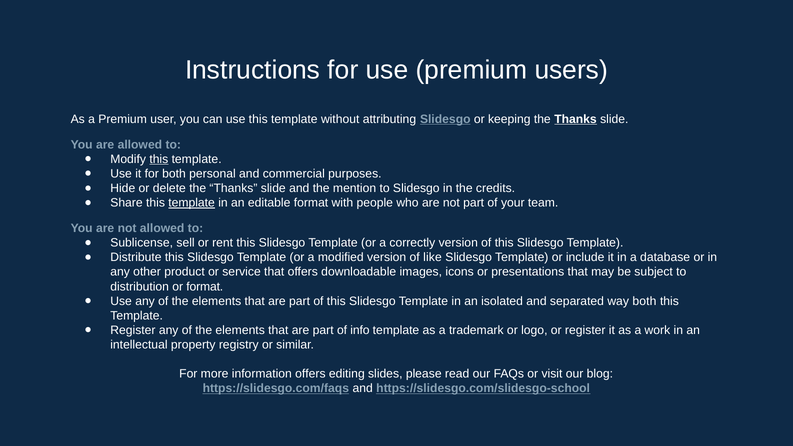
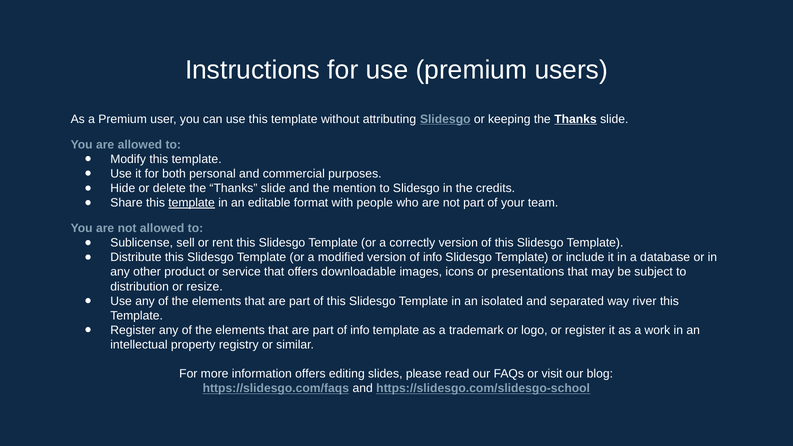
this at (159, 159) underline: present -> none
version of like: like -> info
or format: format -> resize
way both: both -> river
